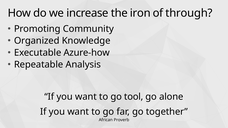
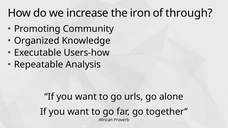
Azure-how: Azure-how -> Users-how
tool: tool -> urls
